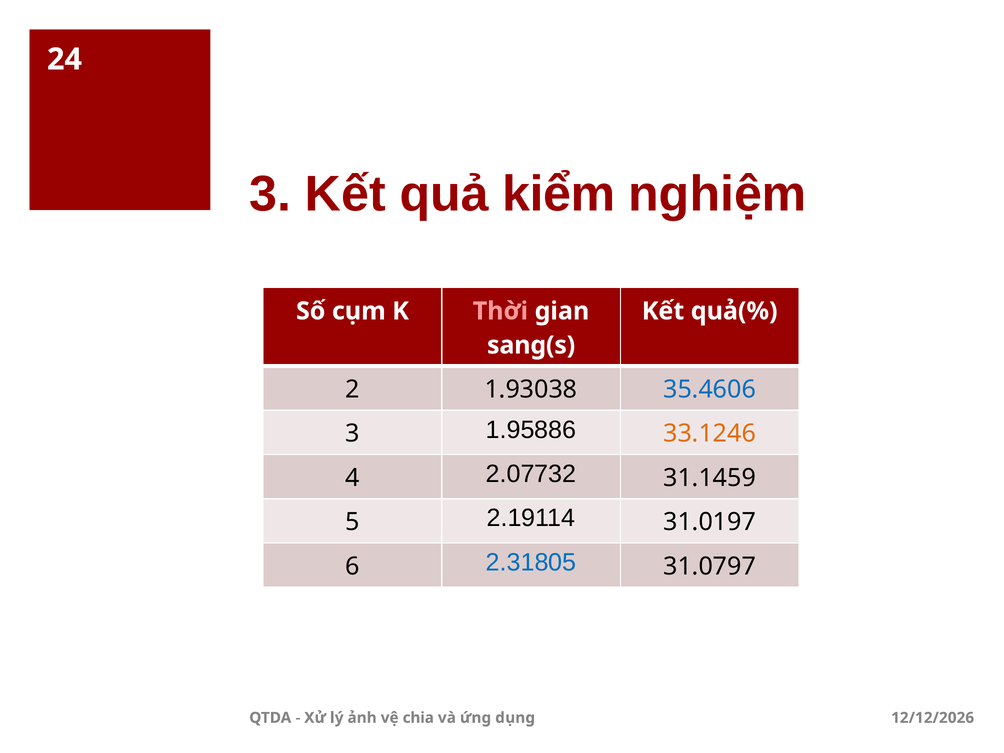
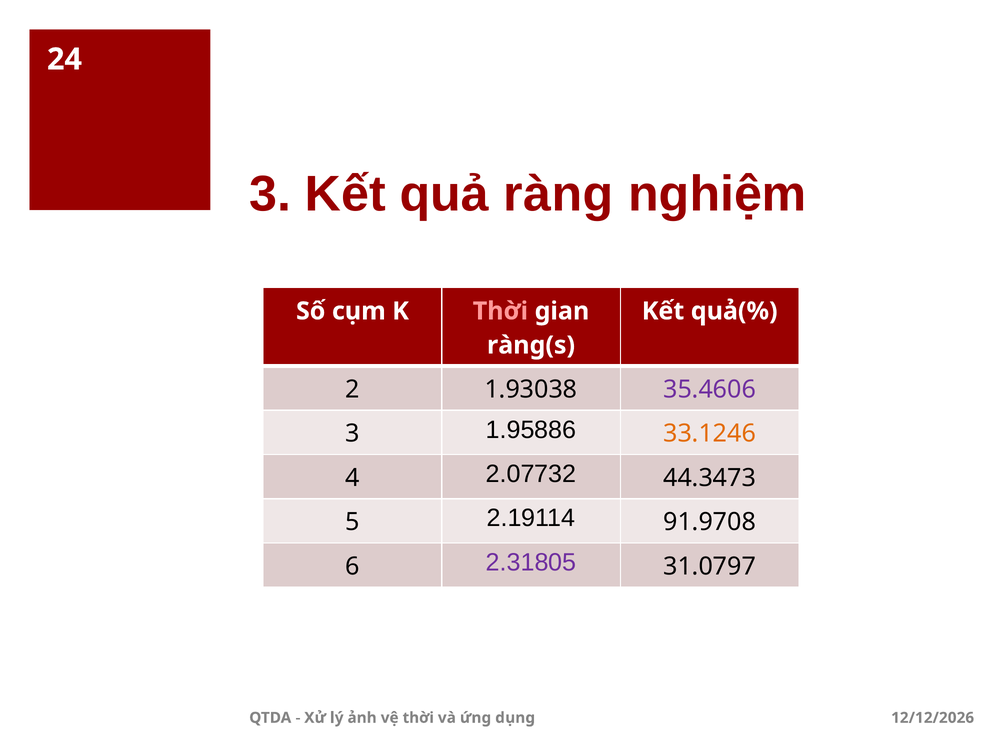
kiểm: kiểm -> ràng
sang(s: sang(s -> ràng(s
35.4606 colour: blue -> purple
31.1459: 31.1459 -> 44.3473
31.0197: 31.0197 -> 91.9708
2.31805 colour: blue -> purple
vệ chia: chia -> thời
